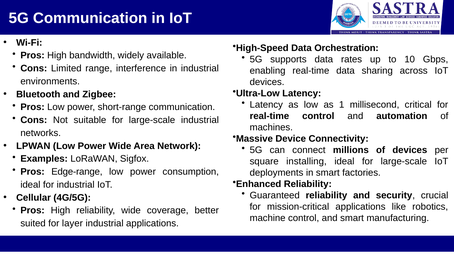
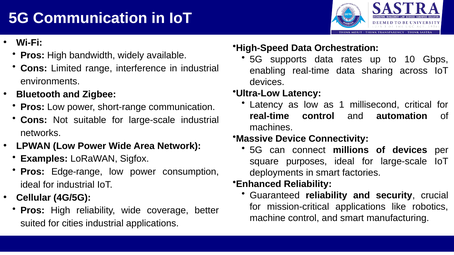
installing: installing -> purposes
layer: layer -> cities
